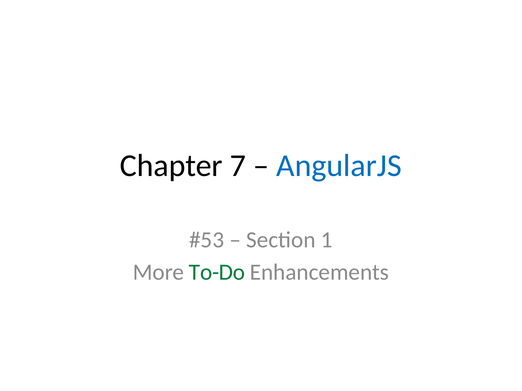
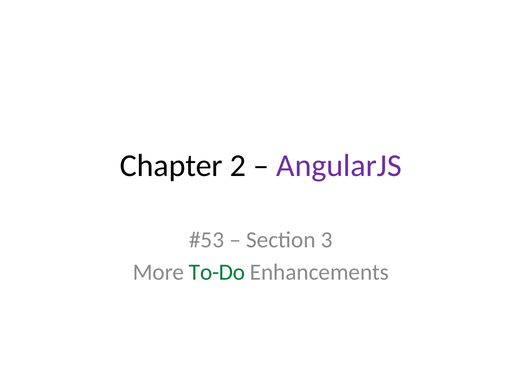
7: 7 -> 2
AngularJS colour: blue -> purple
1: 1 -> 3
